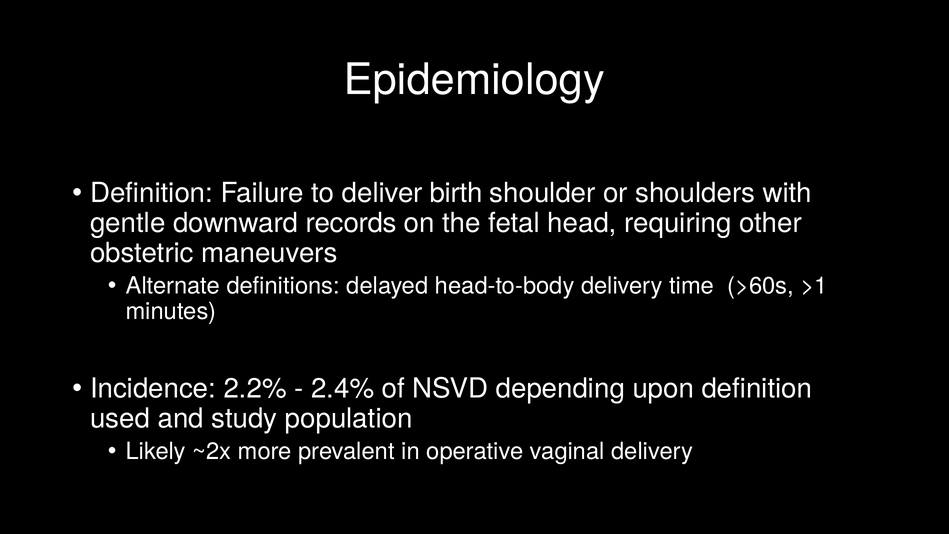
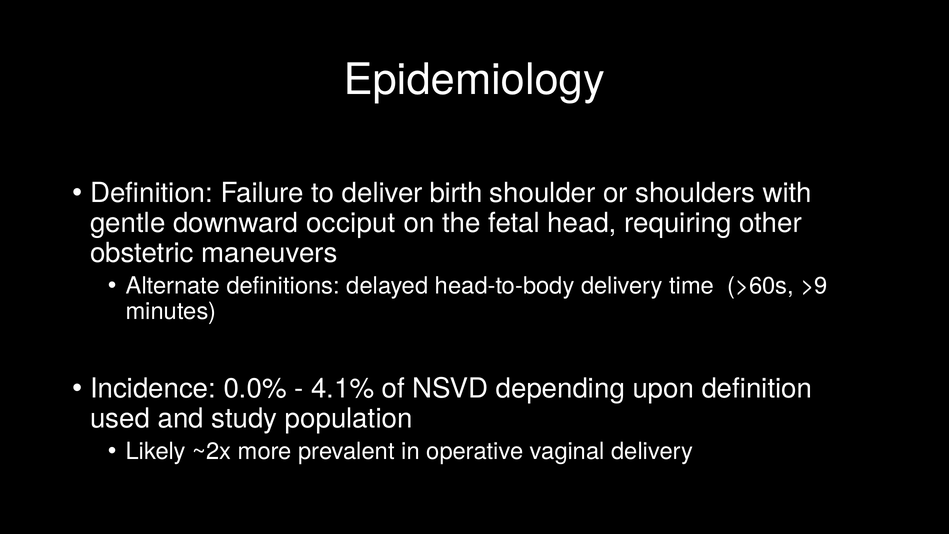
records: records -> occiput
>1: >1 -> >9
2.2%: 2.2% -> 0.0%
2.4%: 2.4% -> 4.1%
